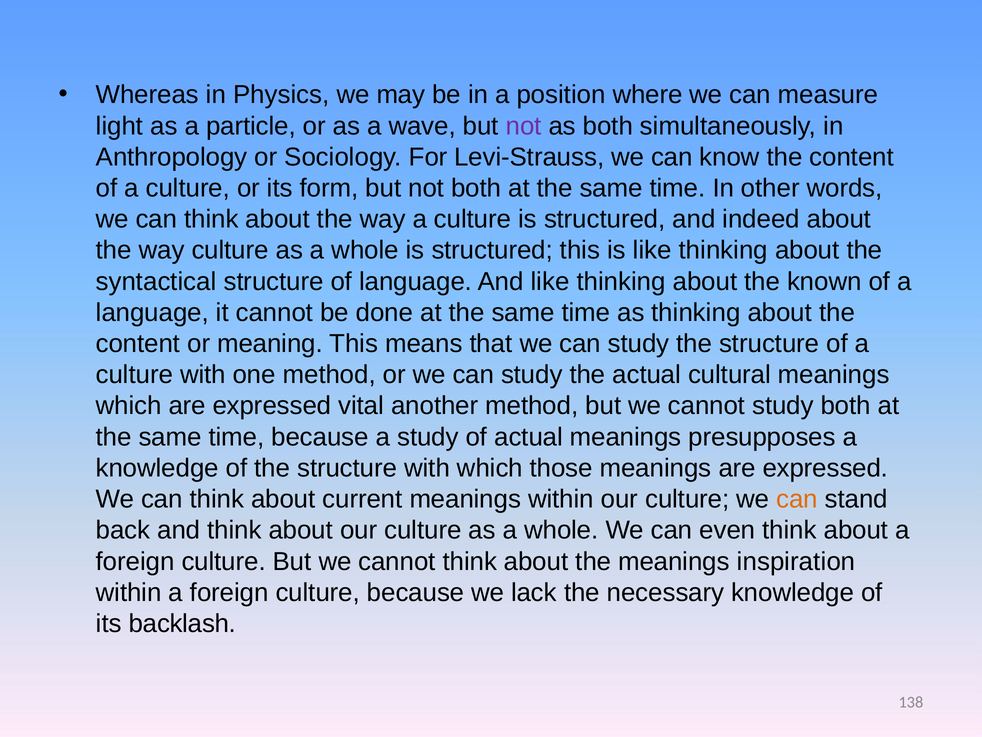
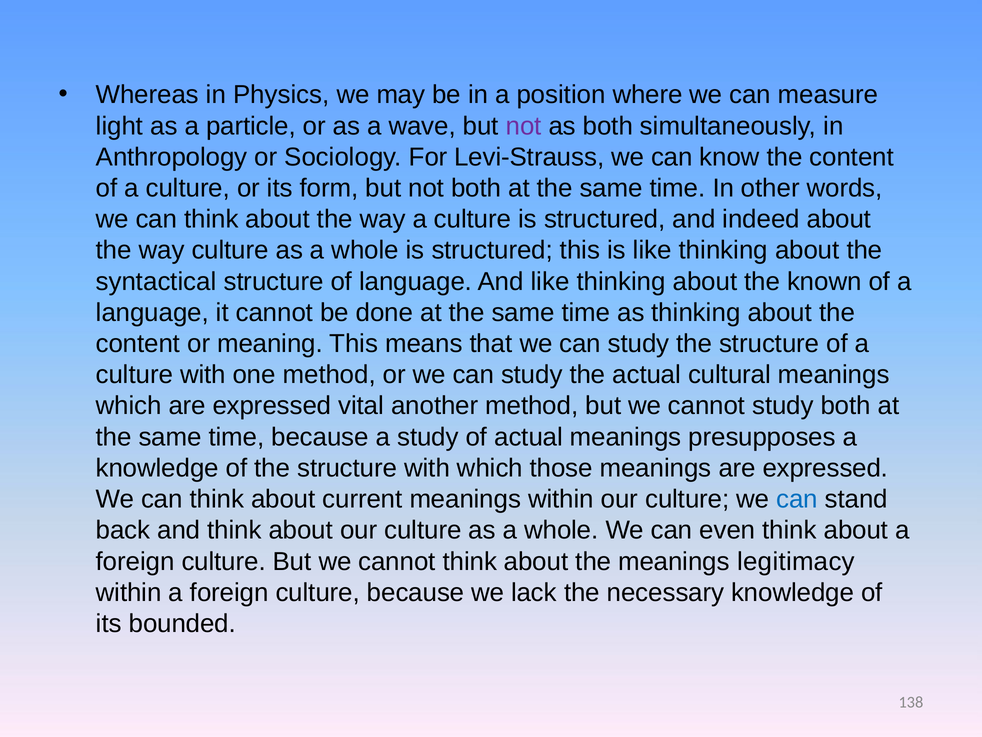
can at (797, 499) colour: orange -> blue
inspiration: inspiration -> legitimacy
backlash: backlash -> bounded
